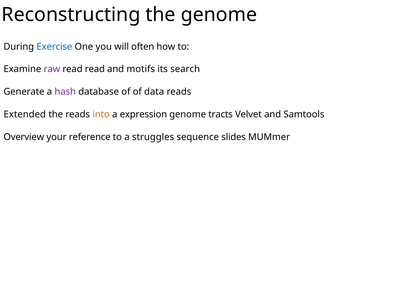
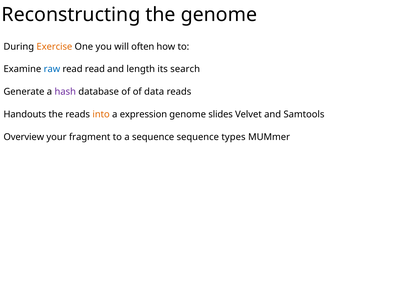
Exercise colour: blue -> orange
raw colour: purple -> blue
motifs: motifs -> length
Extended: Extended -> Handouts
tracts: tracts -> slides
reference: reference -> fragment
a struggles: struggles -> sequence
slides: slides -> types
